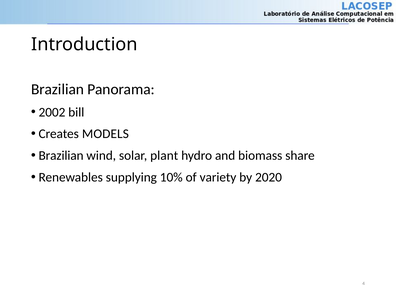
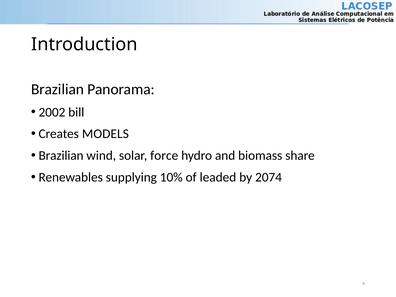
plant: plant -> force
variety: variety -> leaded
2020: 2020 -> 2074
